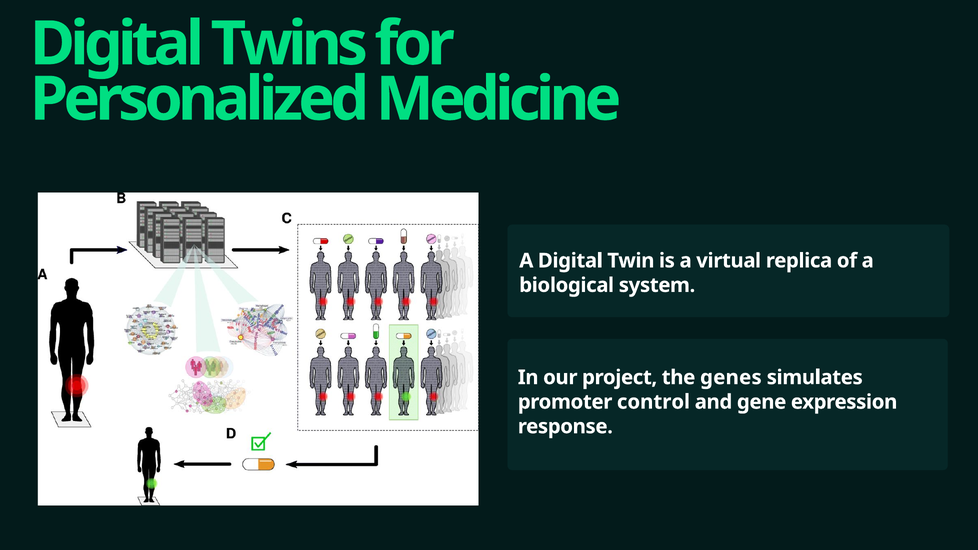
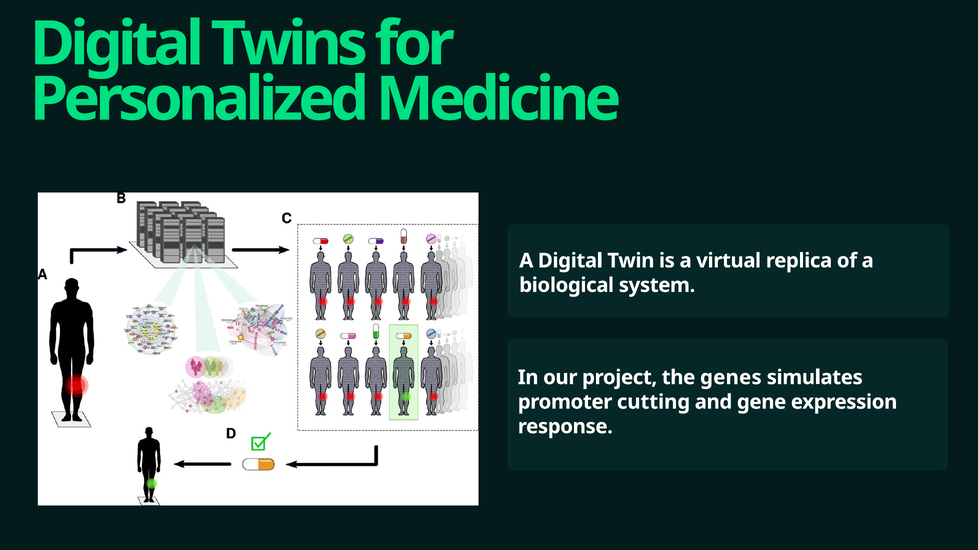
control: control -> cutting
